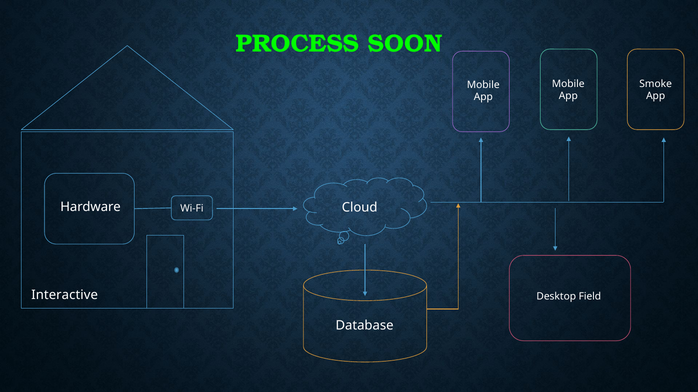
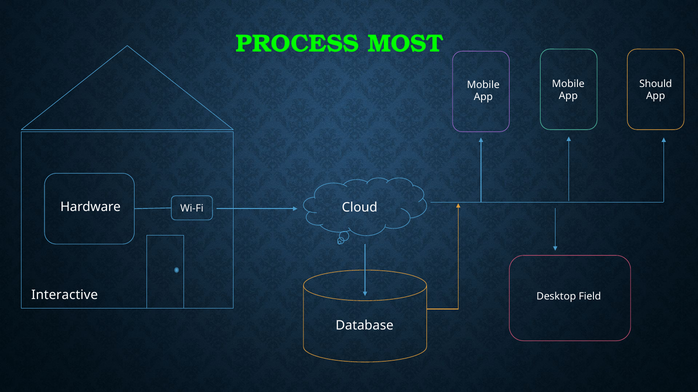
SOON: SOON -> MOST
Smoke: Smoke -> Should
